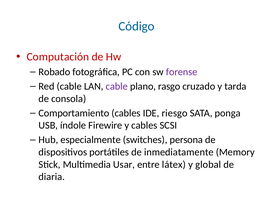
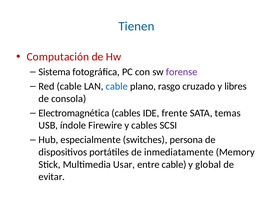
Código: Código -> Tienen
Robado: Robado -> Sistema
cable at (117, 86) colour: purple -> blue
tarda: tarda -> libres
Comportamiento: Comportamiento -> Electromagnética
riesgo: riesgo -> frente
ponga: ponga -> temas
entre látex: látex -> cable
diaria: diaria -> evitar
